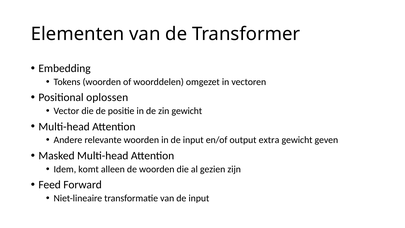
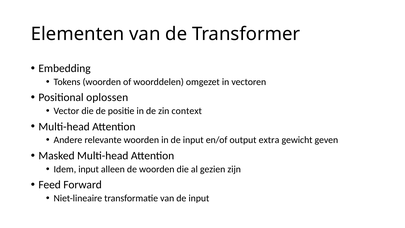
zin gewicht: gewicht -> context
Idem komt: komt -> input
